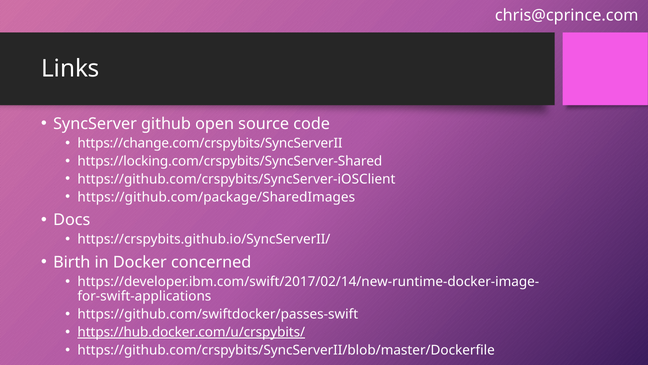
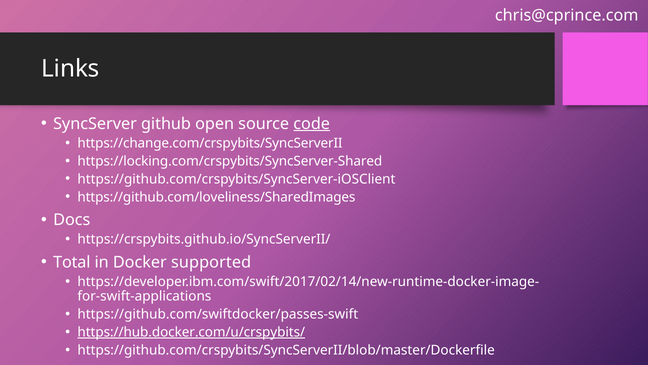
code underline: none -> present
https://github.com/package/SharedImages: https://github.com/package/SharedImages -> https://github.com/loveliness/SharedImages
Birth: Birth -> Total
concerned: concerned -> supported
